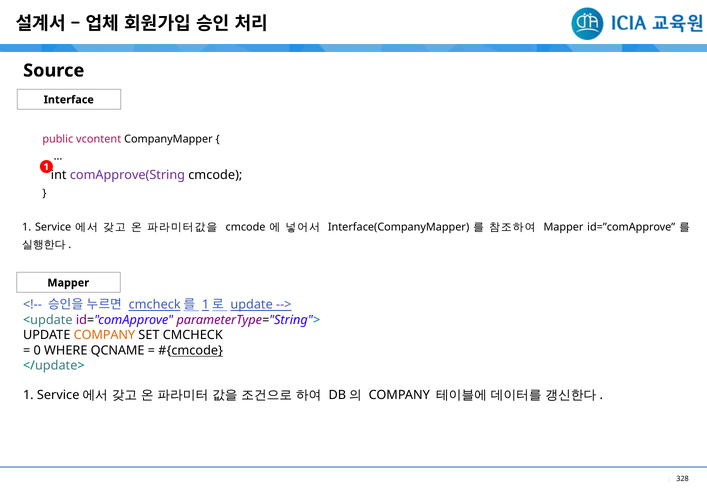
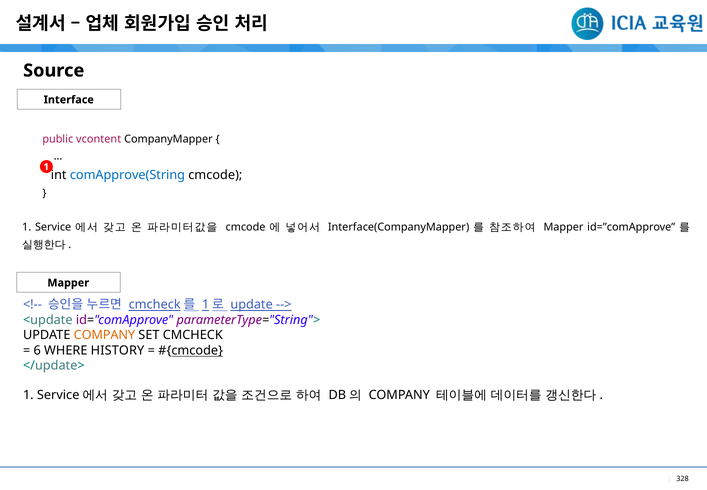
comApprove(String colour: purple -> blue
0: 0 -> 6
QCNAME: QCNAME -> HISTORY
